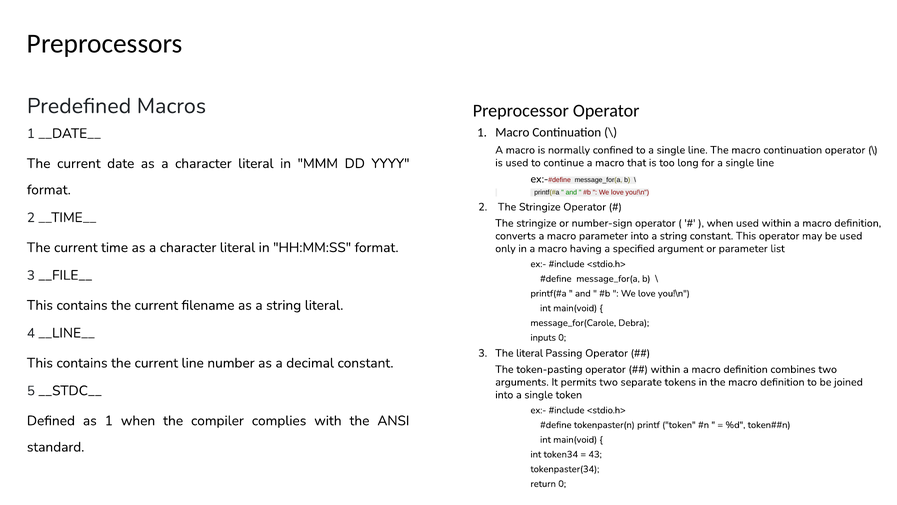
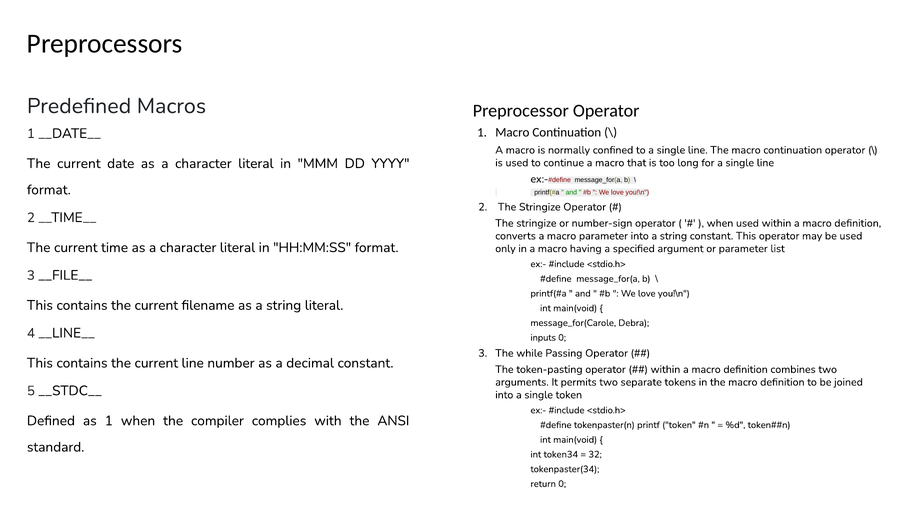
The literal: literal -> while
43: 43 -> 32
